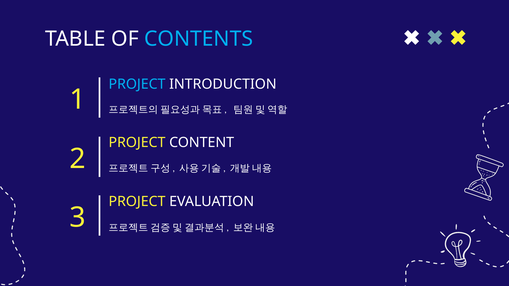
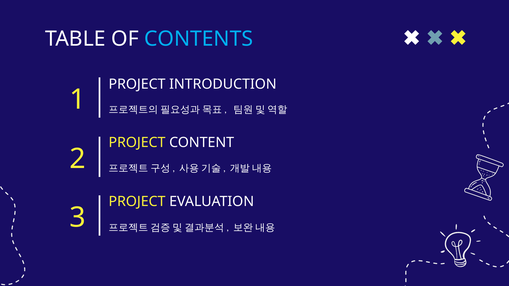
PROJECT at (137, 84) colour: light blue -> white
